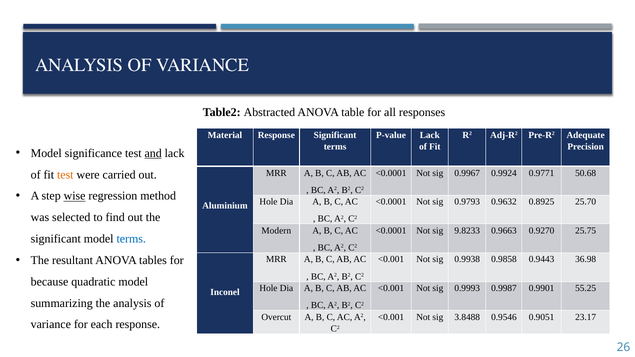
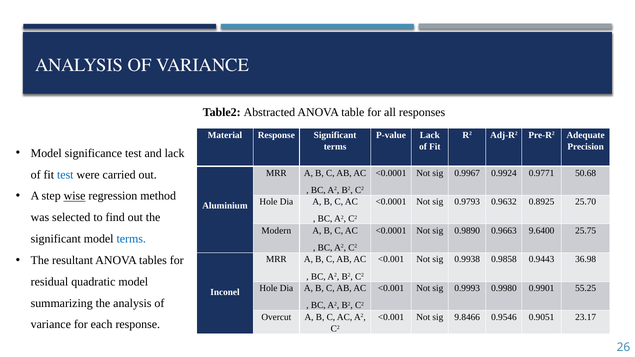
and underline: present -> none
test at (65, 175) colour: orange -> blue
9.8233: 9.8233 -> 0.9890
0.9270: 0.9270 -> 9.6400
because: because -> residual
0.9987: 0.9987 -> 0.9980
3.8488: 3.8488 -> 9.8466
